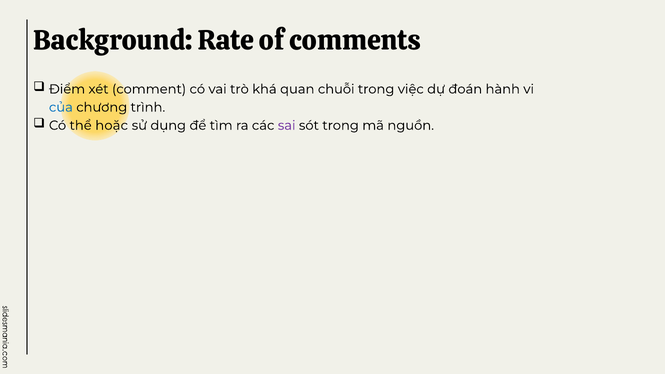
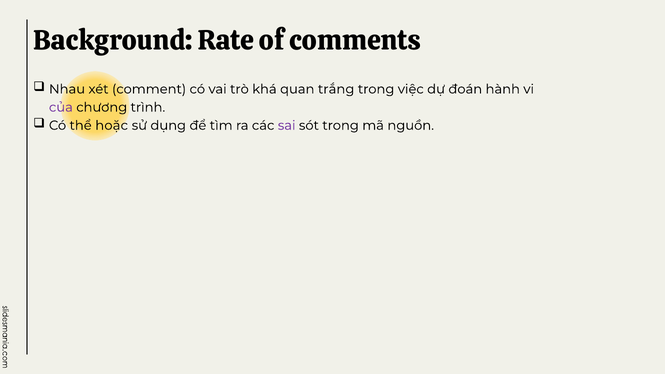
Điểm: Điểm -> Nhau
chuỗi: chuỗi -> trắng
của colour: blue -> purple
